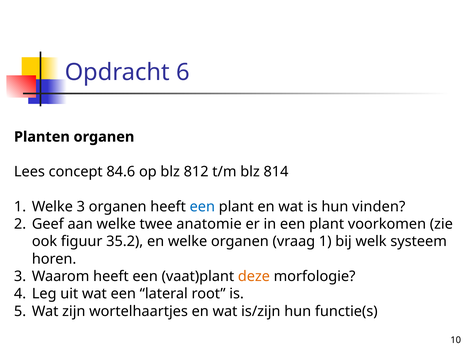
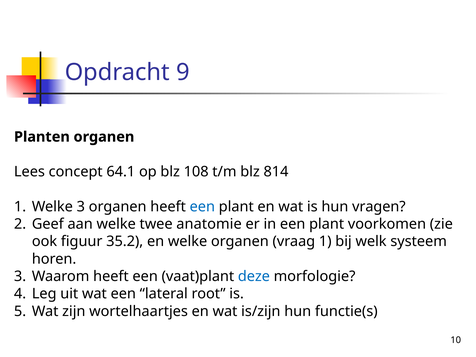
6: 6 -> 9
84.6: 84.6 -> 64.1
812: 812 -> 108
vinden: vinden -> vragen
deze colour: orange -> blue
